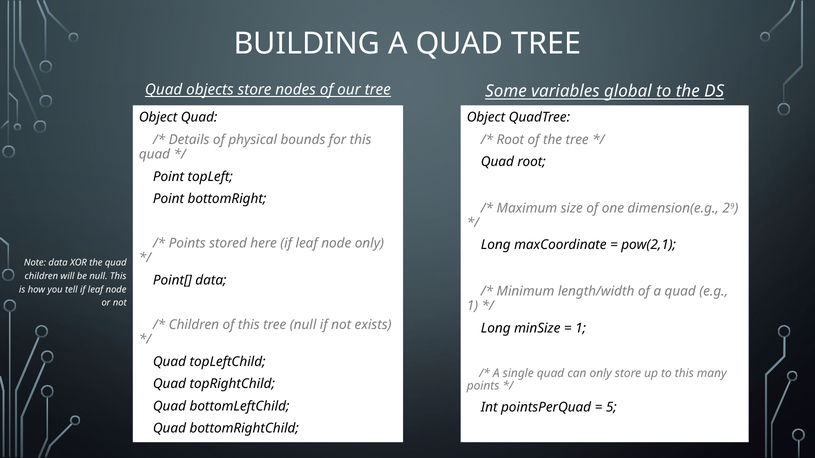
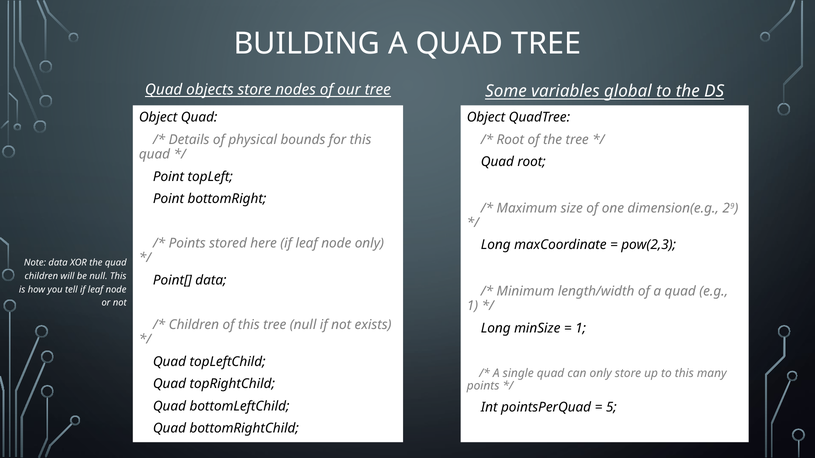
pow(2,1: pow(2,1 -> pow(2,3
